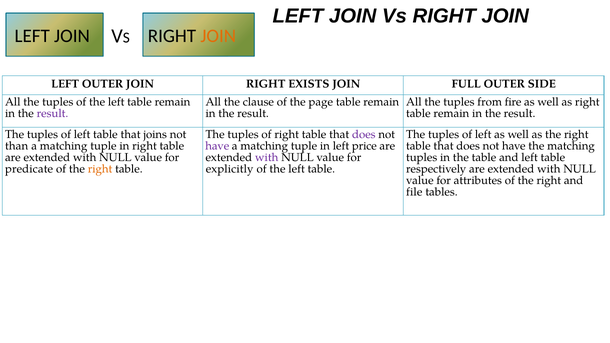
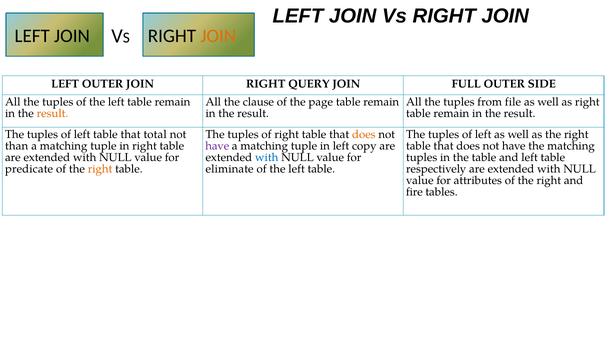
EXISTS: EXISTS -> QUERY
fire: fire -> file
result at (52, 113) colour: purple -> orange
joins: joins -> total
does at (364, 135) colour: purple -> orange
price: price -> copy
with at (267, 158) colour: purple -> blue
explicitly: explicitly -> eliminate
file: file -> fire
